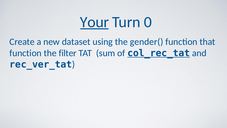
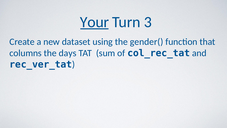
0: 0 -> 3
function at (26, 53): function -> columns
filter: filter -> days
col_rec_tat underline: present -> none
